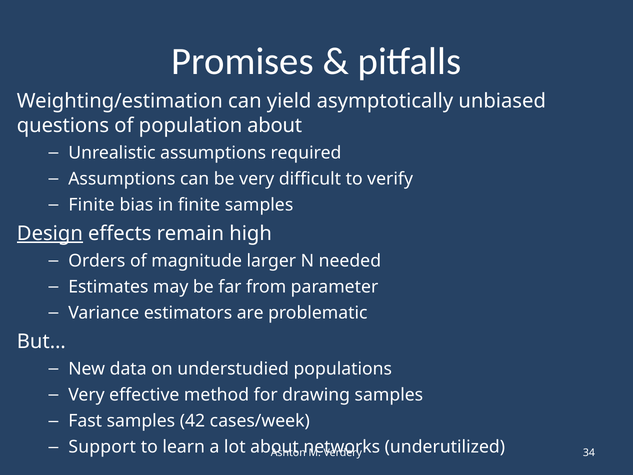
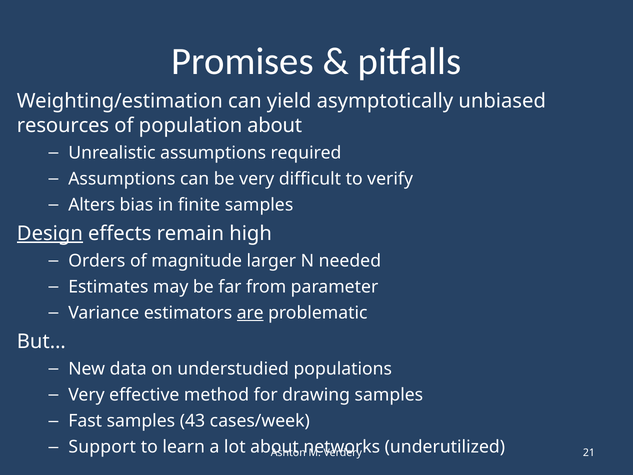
questions: questions -> resources
Finite at (92, 205): Finite -> Alters
are underline: none -> present
42: 42 -> 43
34: 34 -> 21
